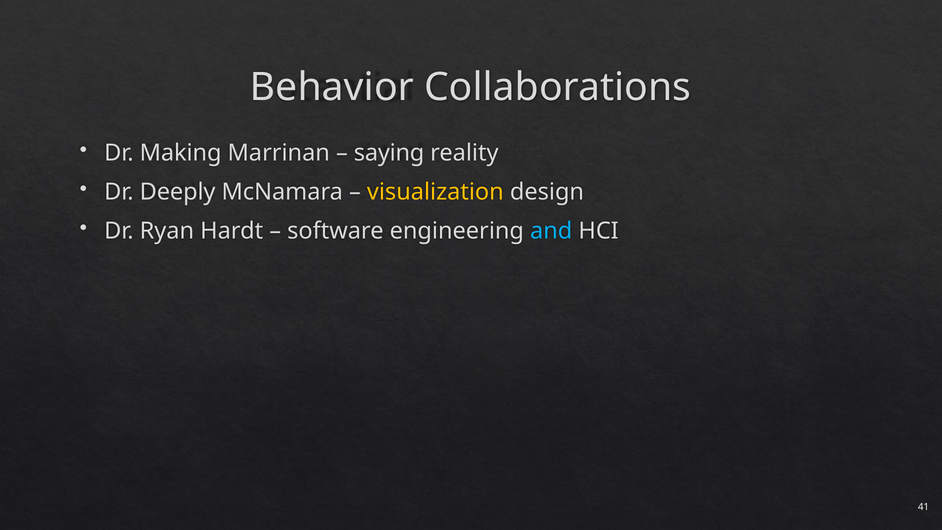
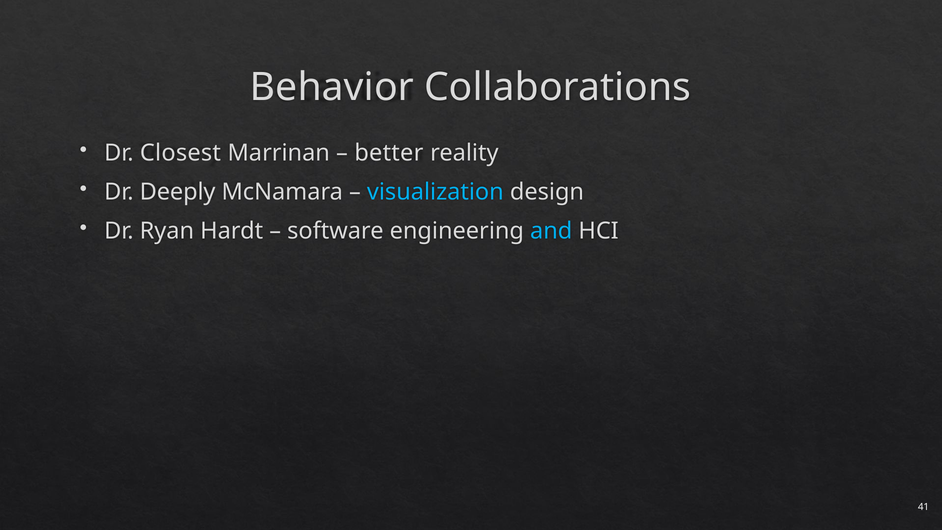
Making: Making -> Closest
saying: saying -> better
visualization colour: yellow -> light blue
